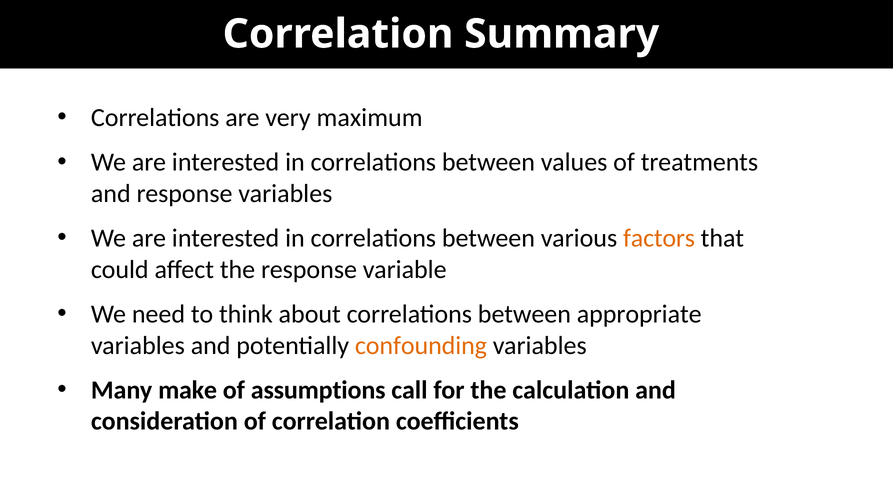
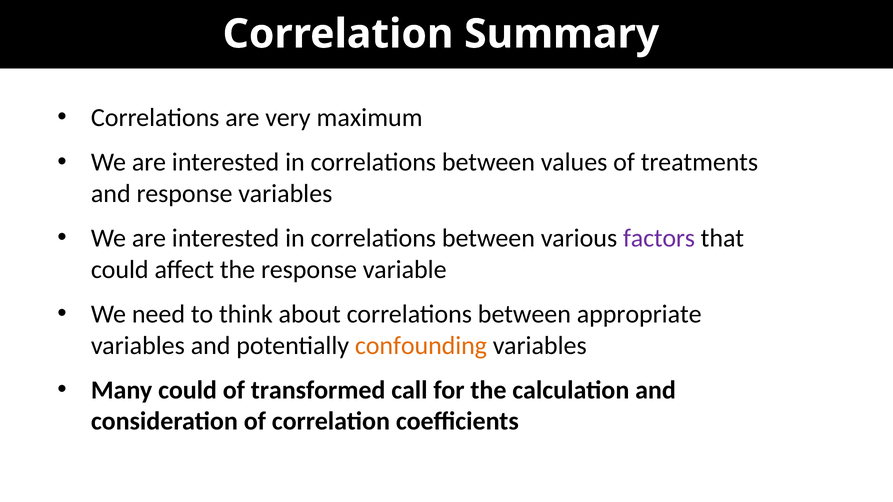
factors colour: orange -> purple
Many make: make -> could
assumptions: assumptions -> transformed
